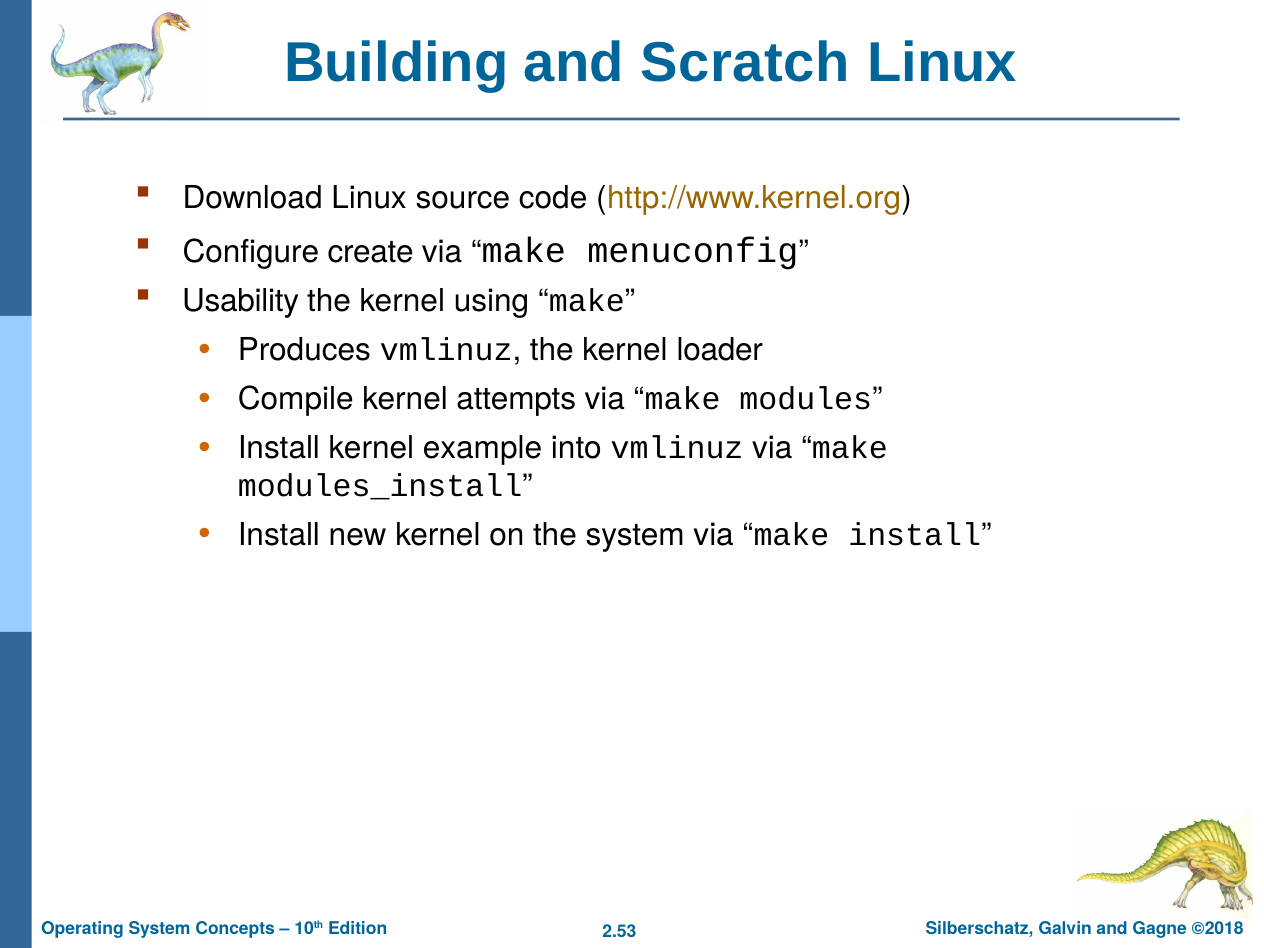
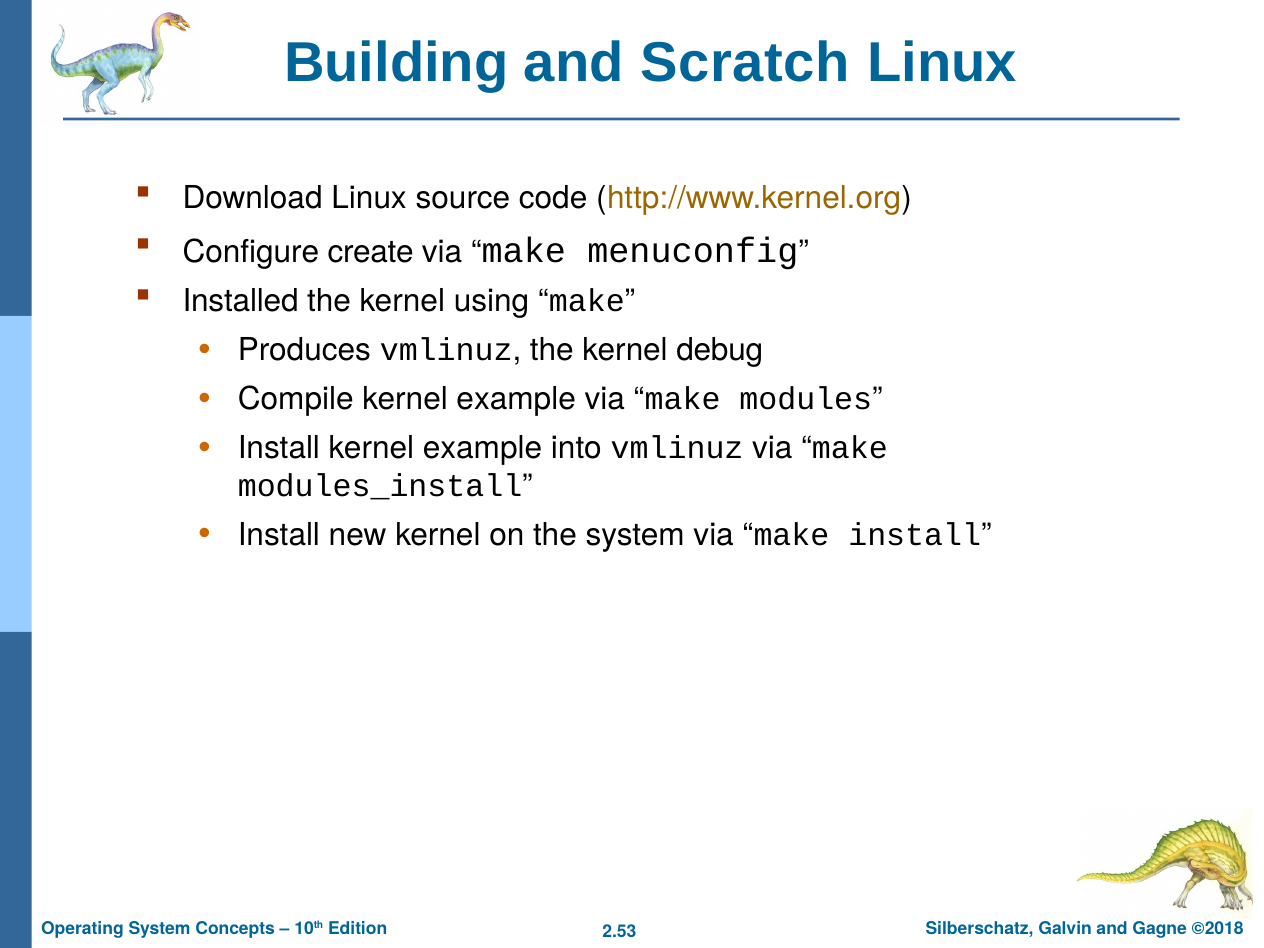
Usability: Usability -> Installed
loader: loader -> debug
Compile kernel attempts: attempts -> example
